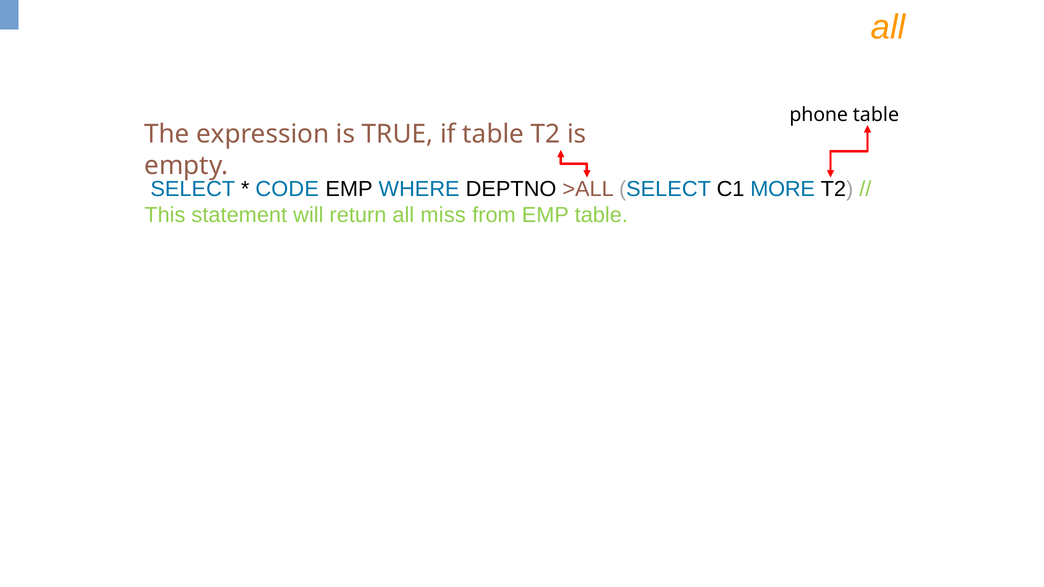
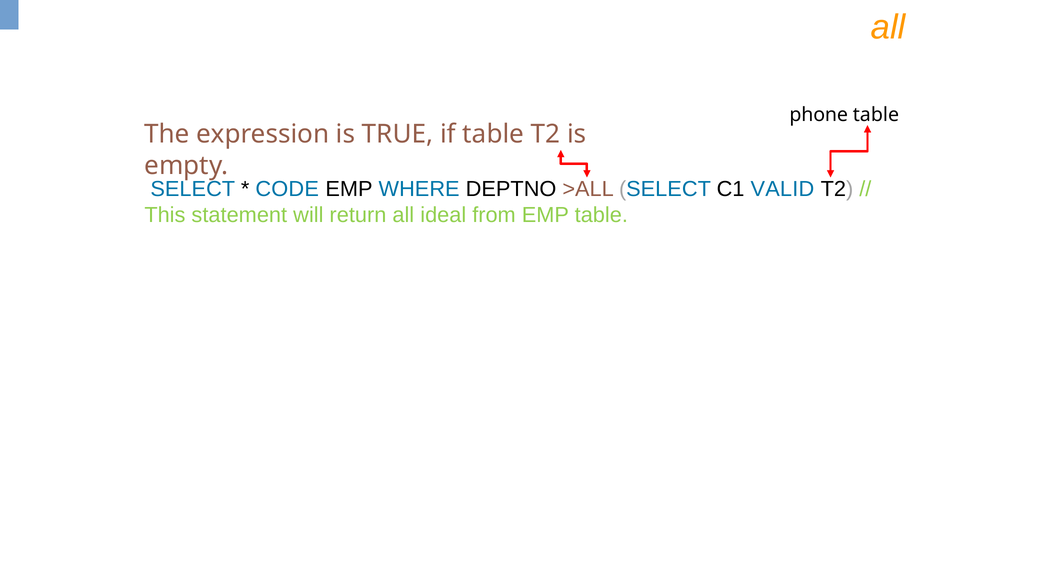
MORE: MORE -> VALID
miss: miss -> ideal
